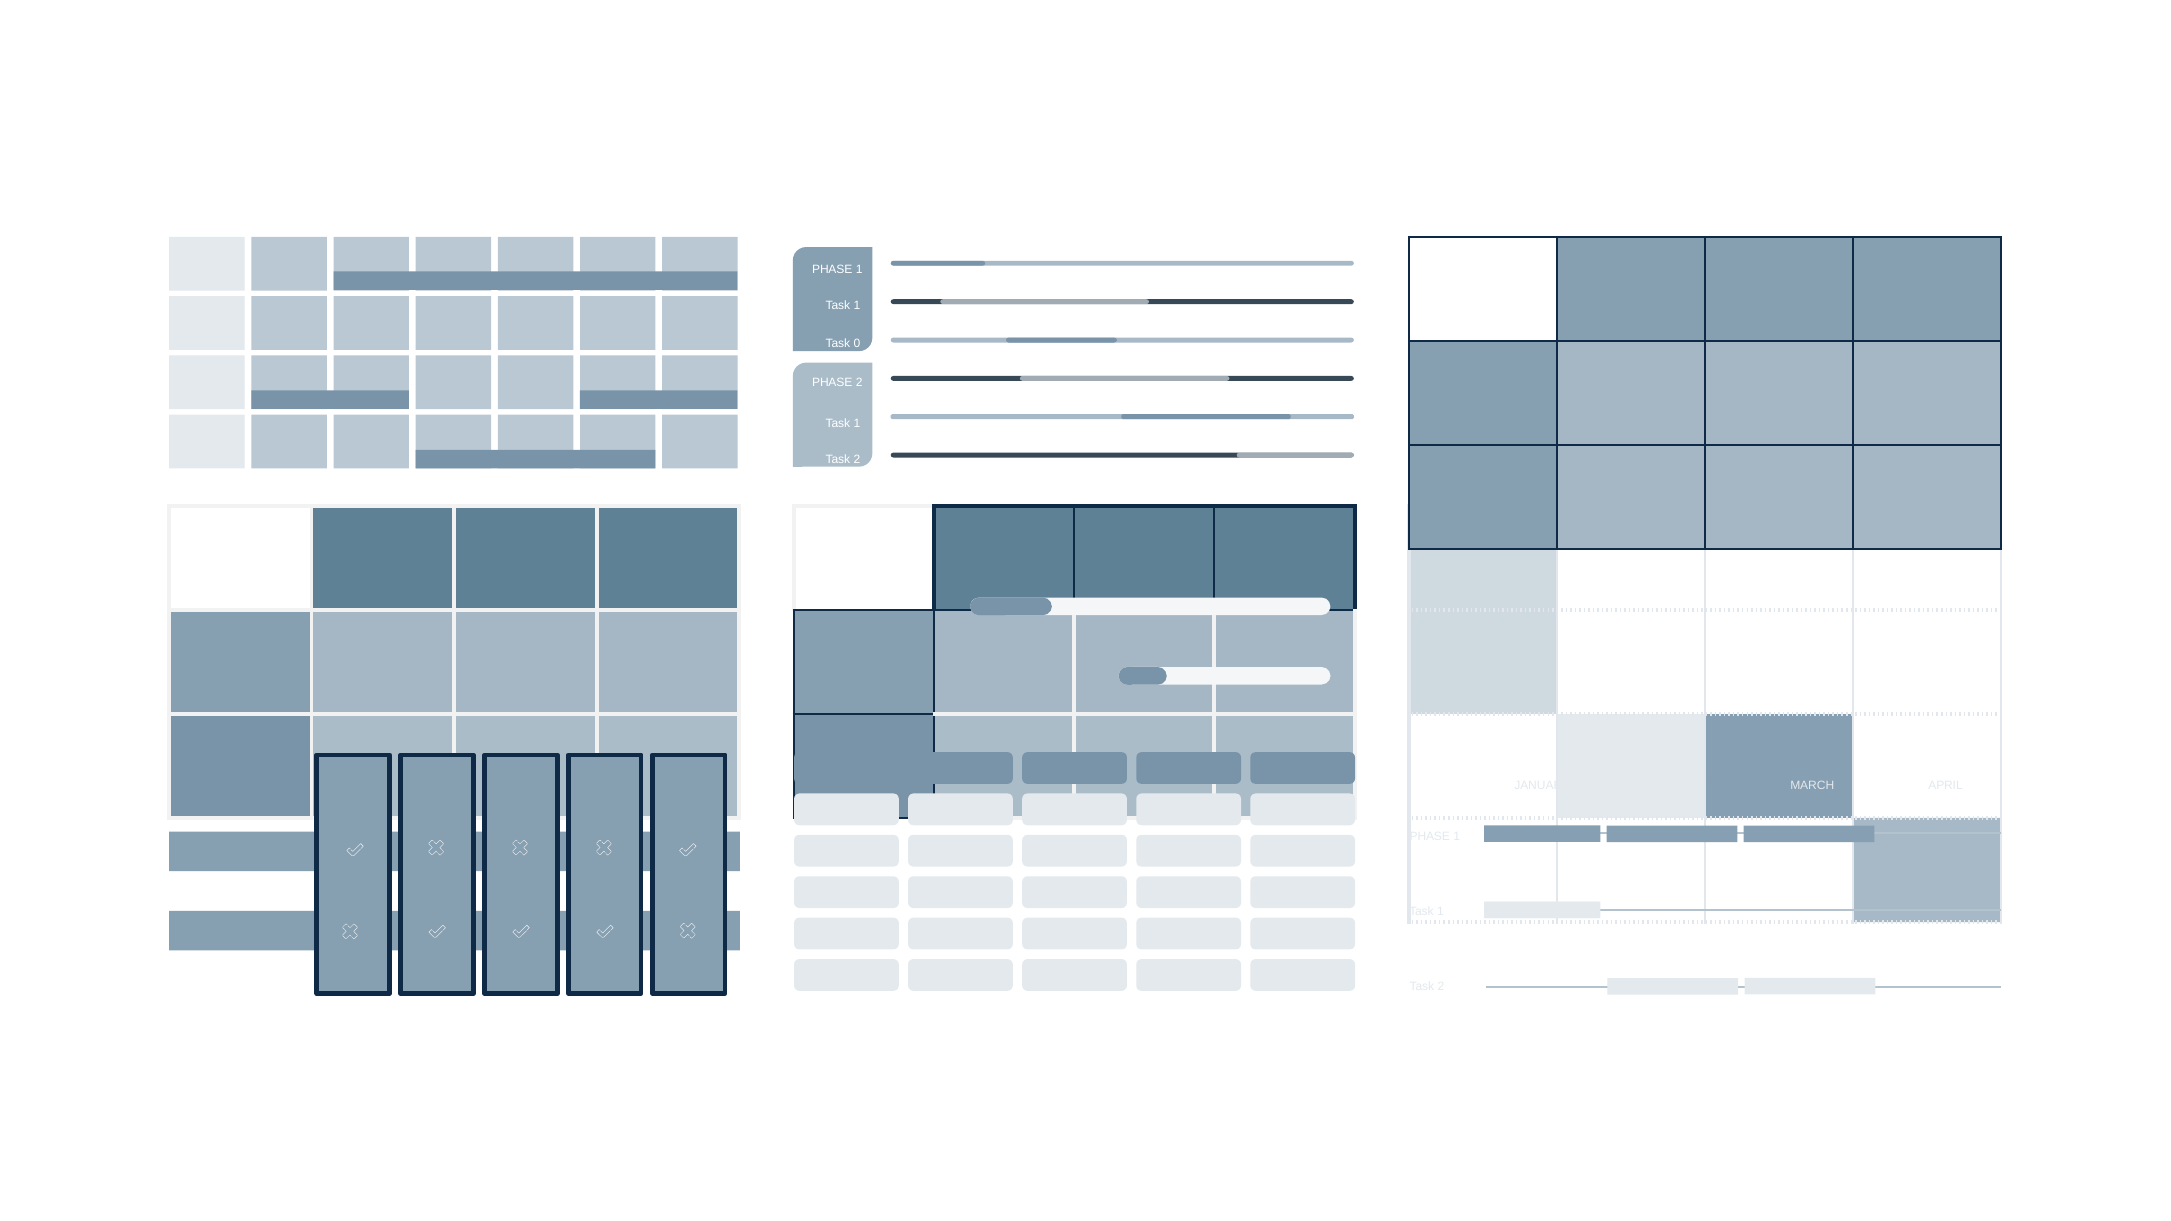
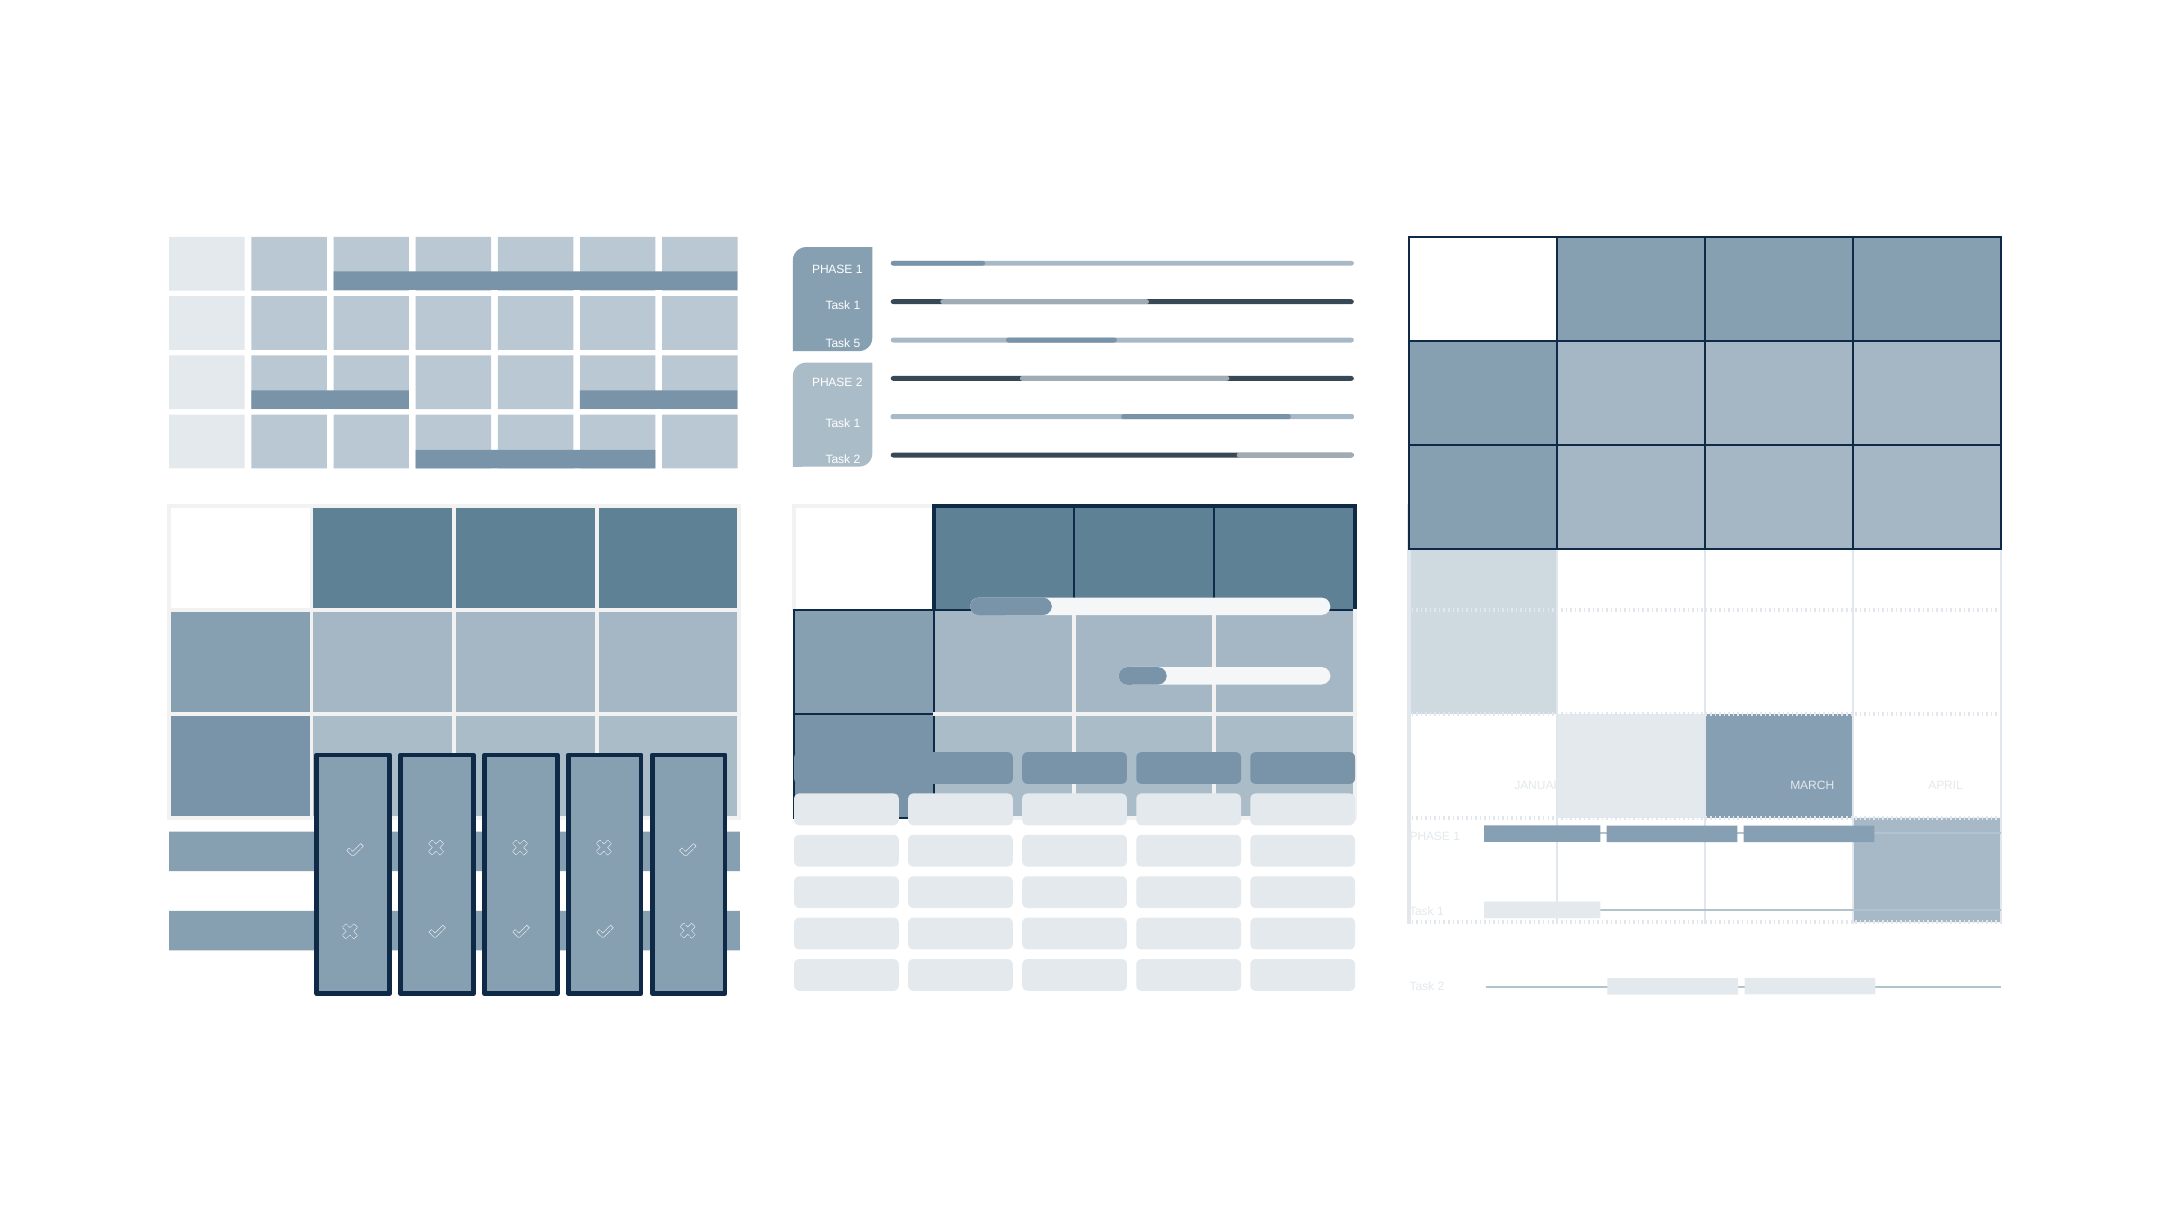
0: 0 -> 5
